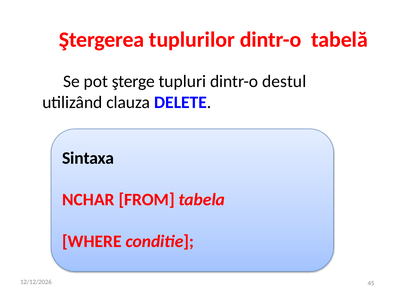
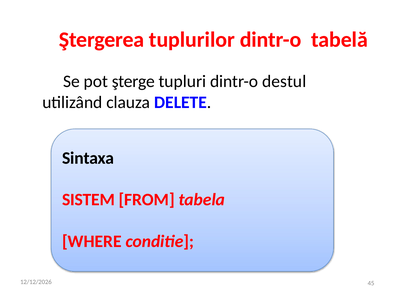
NCHAR: NCHAR -> SISTEM
